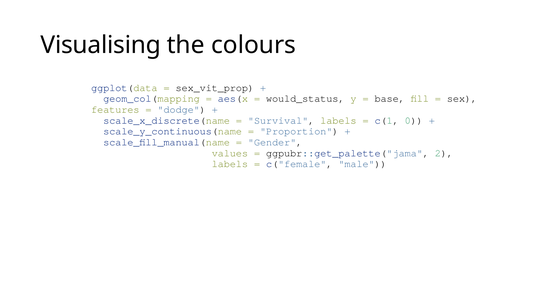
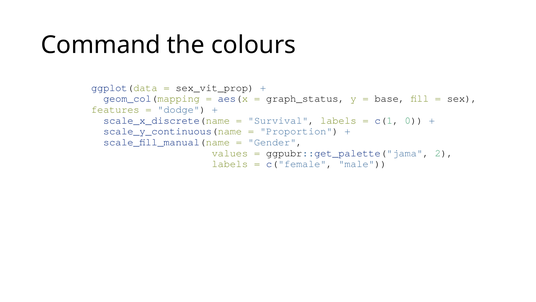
Visualising: Visualising -> Command
would_status: would_status -> graph_status
